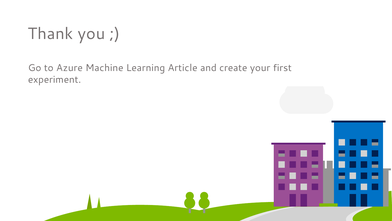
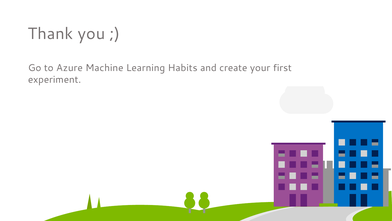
Article: Article -> Habits
